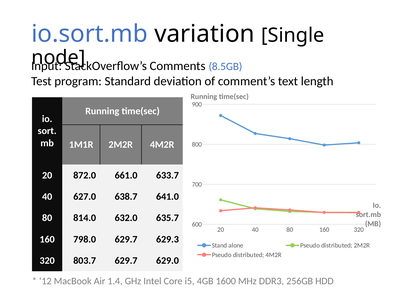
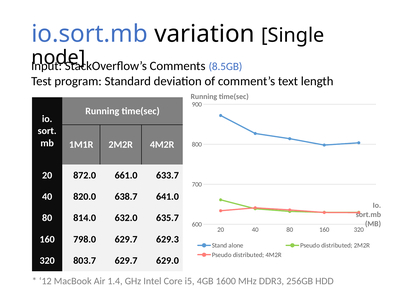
627.0: 627.0 -> 820.0
